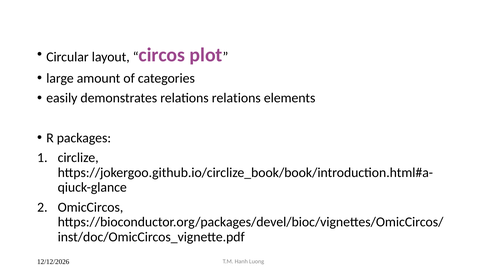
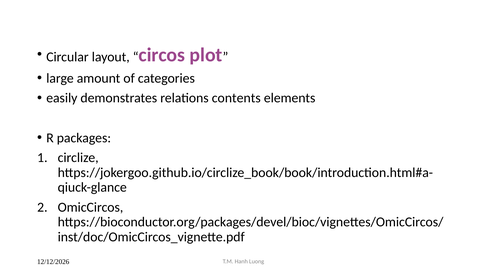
relations relations: relations -> contents
